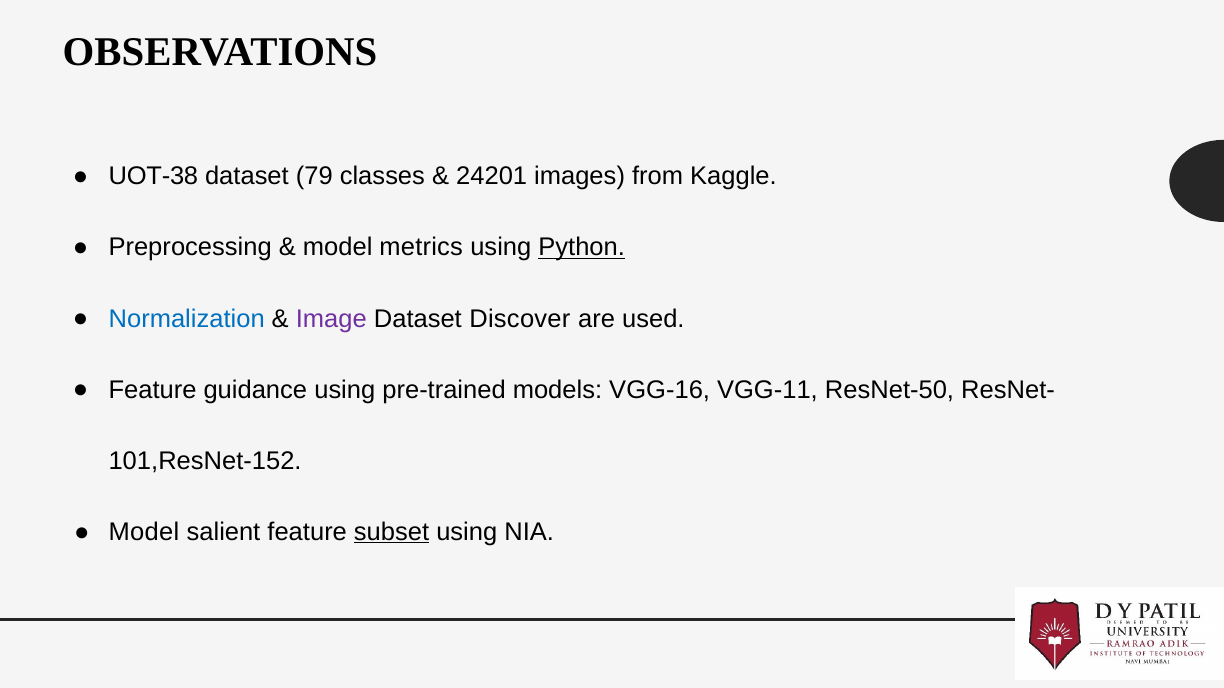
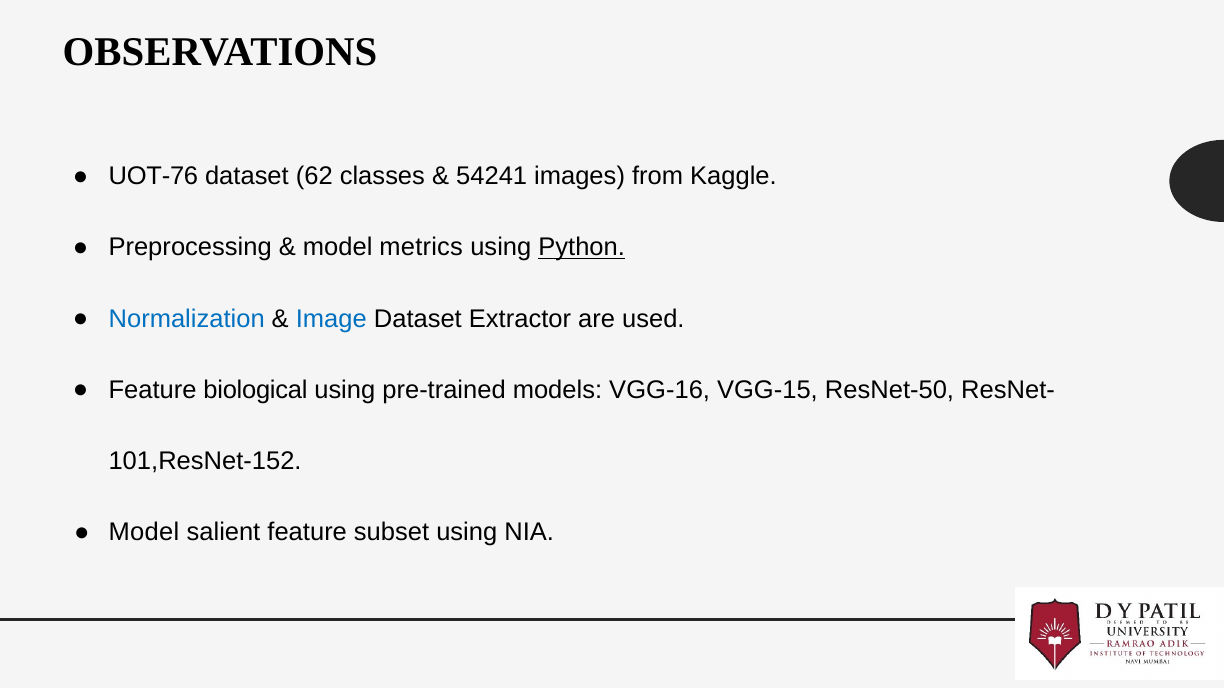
UOT-38: UOT-38 -> UOT-76
79: 79 -> 62
24201: 24201 -> 54241
Image colour: purple -> blue
Discover: Discover -> Extractor
guidance: guidance -> biological
VGG-11: VGG-11 -> VGG-15
subset underline: present -> none
